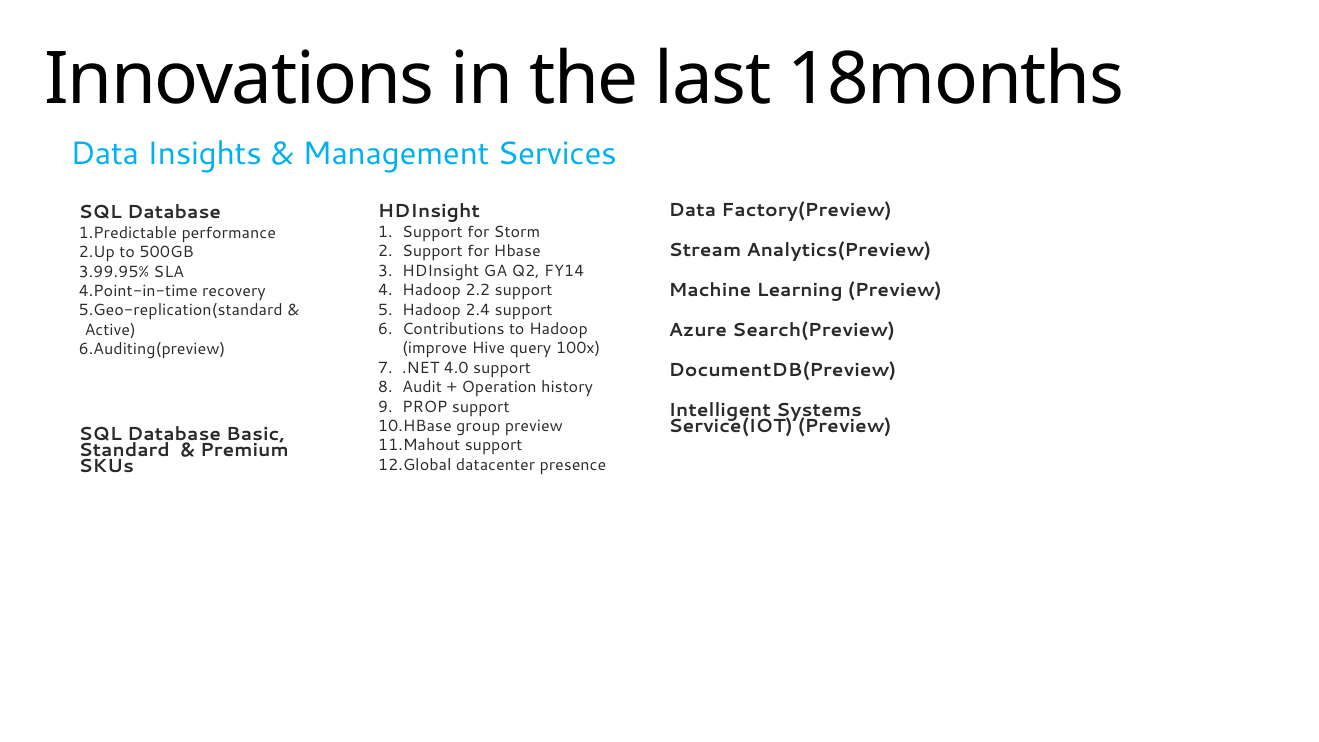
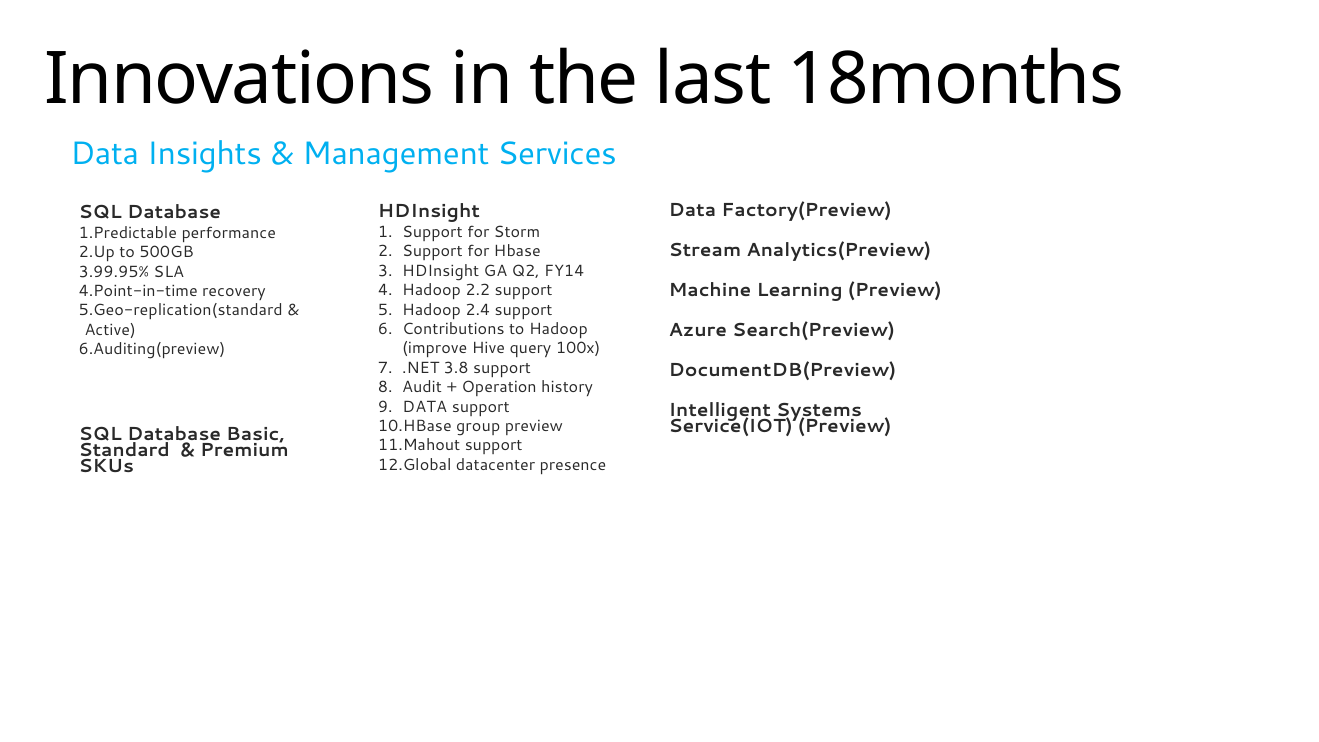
4.0: 4.0 -> 3.8
PROP at (425, 407): PROP -> DATA
